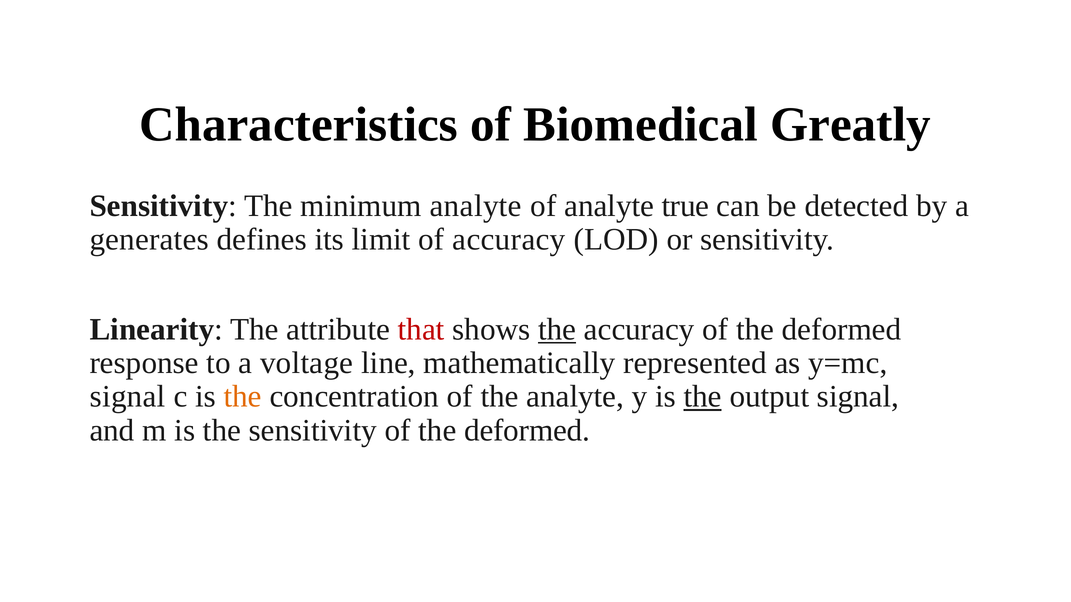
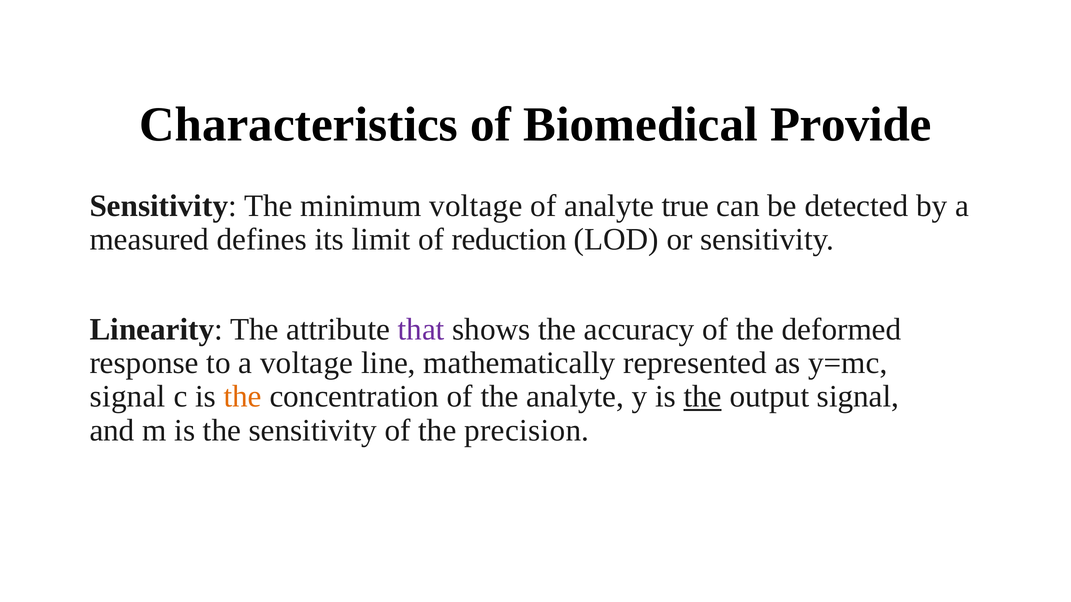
Greatly: Greatly -> Provide
minimum analyte: analyte -> voltage
generates: generates -> measured
of accuracy: accuracy -> reduction
that colour: red -> purple
the at (557, 330) underline: present -> none
sensitivity of the deformed: deformed -> precision
